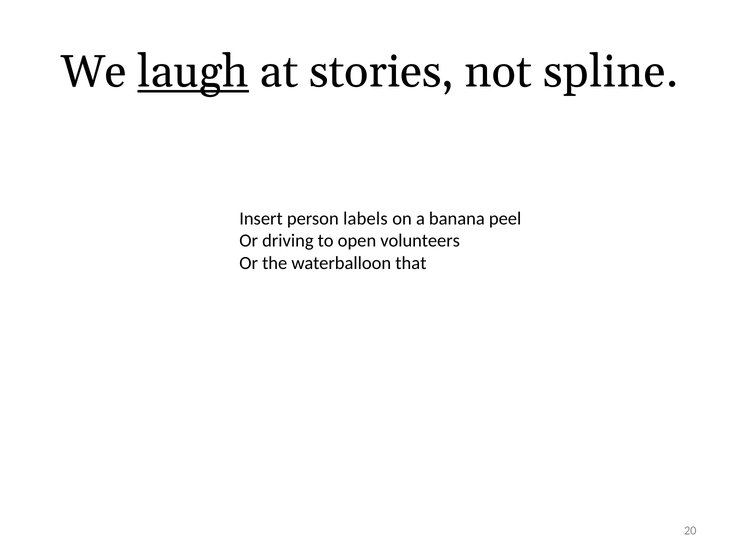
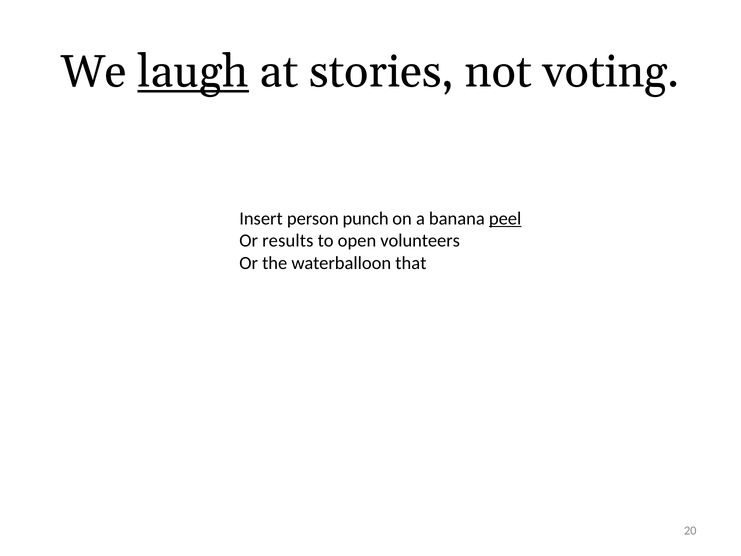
spline: spline -> voting
labels: labels -> punch
peel underline: none -> present
driving: driving -> results
